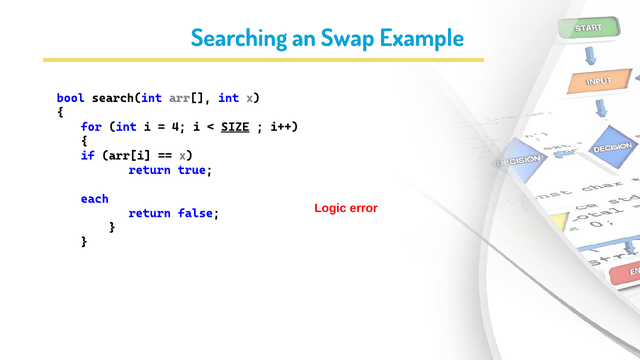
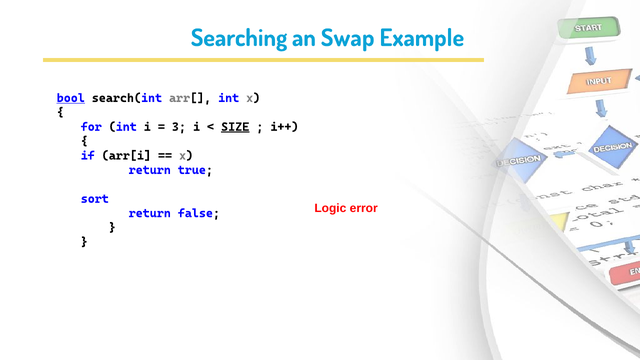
bool underline: none -> present
4: 4 -> 3
each: each -> sort
